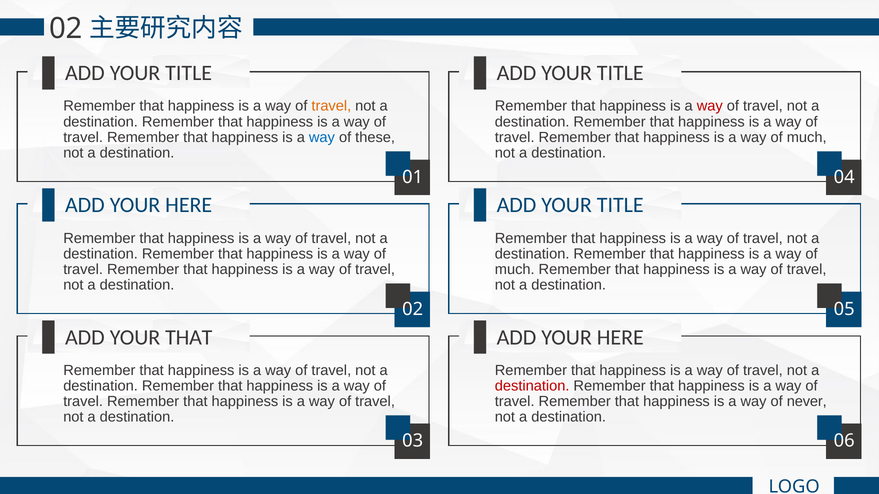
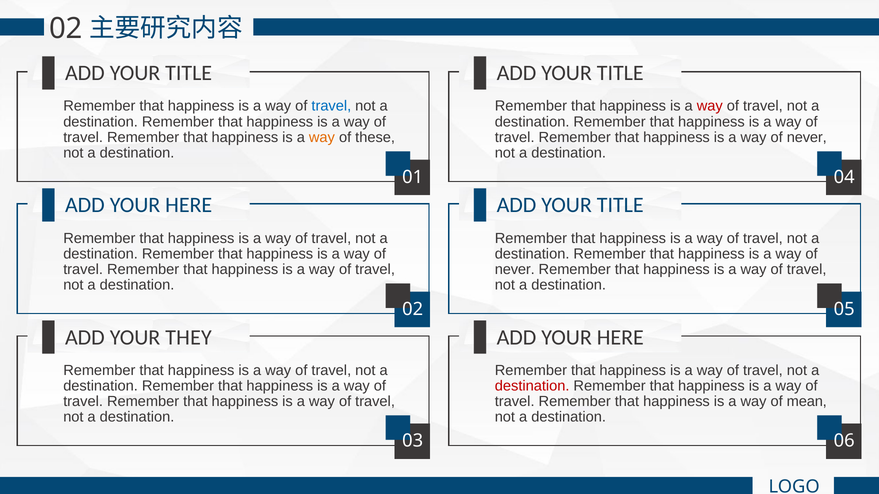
travel at (331, 106) colour: orange -> blue
way at (322, 137) colour: blue -> orange
much at (807, 137): much -> never
much at (515, 270): much -> never
YOUR THAT: THAT -> THEY
never: never -> mean
